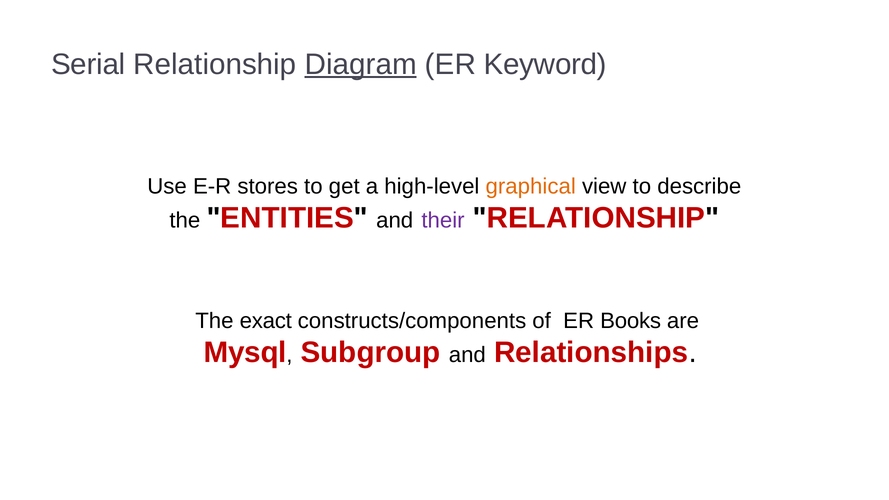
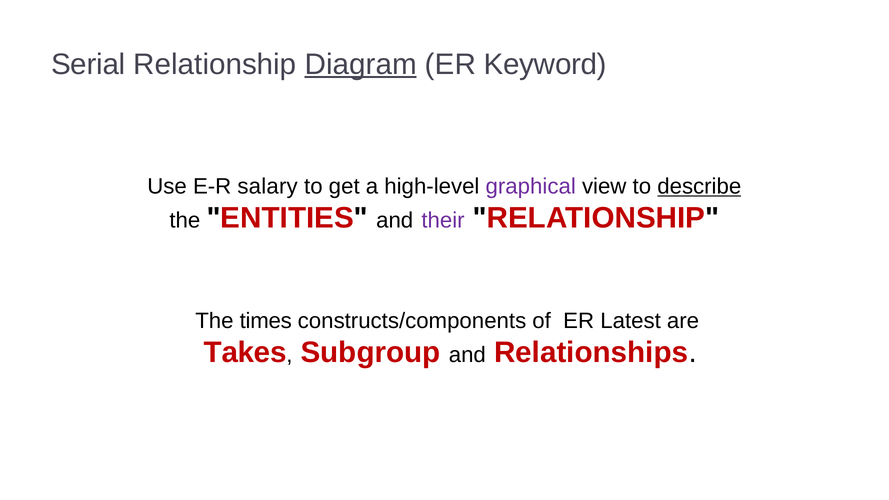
stores: stores -> salary
graphical colour: orange -> purple
describe underline: none -> present
exact: exact -> times
Books: Books -> Latest
Mysql: Mysql -> Takes
